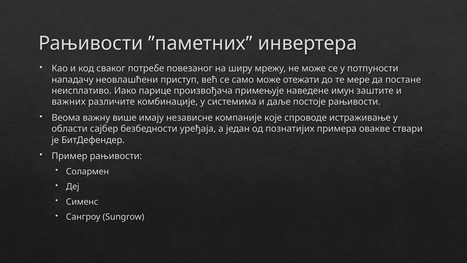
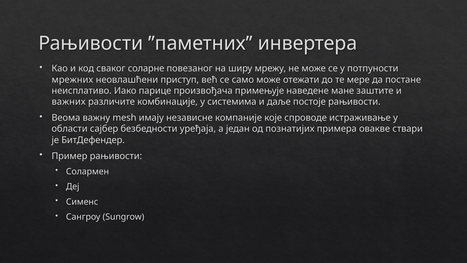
потребе: потребе -> соларне
нападачу: нападачу -> мрежних
имун: имун -> мане
више: више -> mesh
